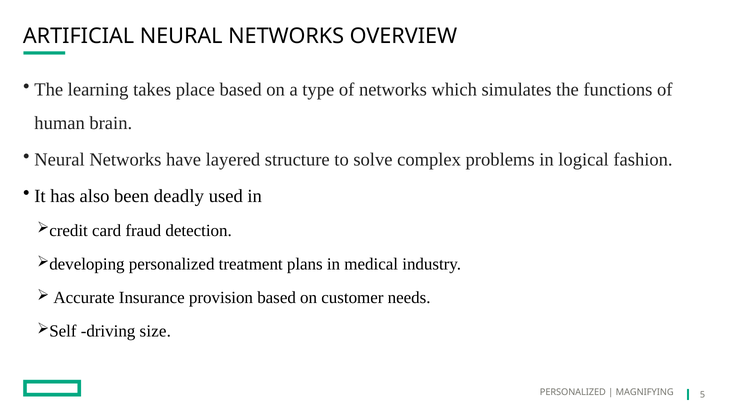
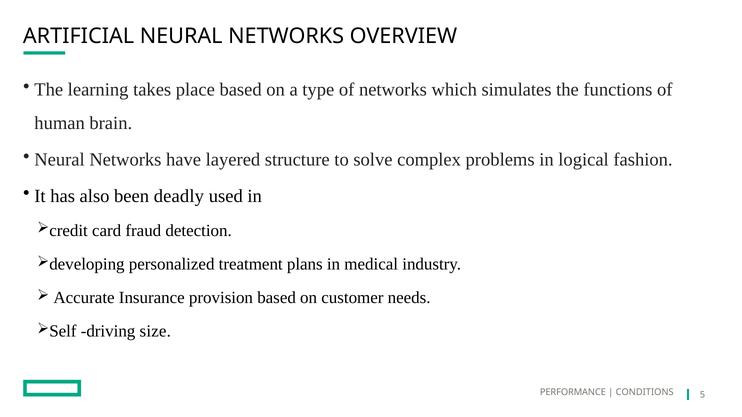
PERSONALIZED at (573, 393): PERSONALIZED -> PERFORMANCE
MAGNIFYING: MAGNIFYING -> CONDITIONS
